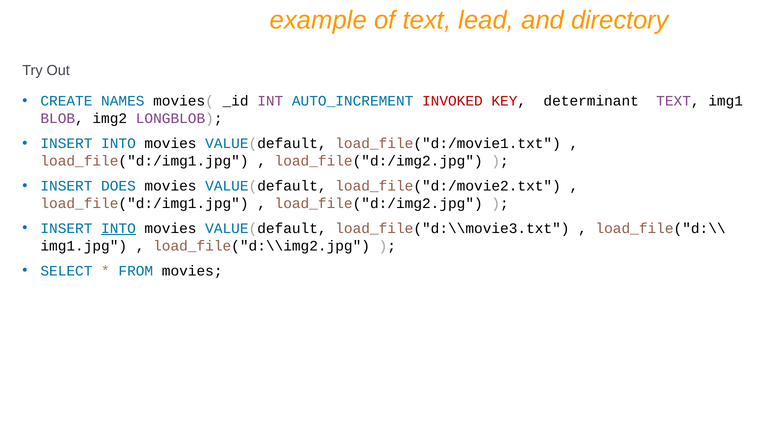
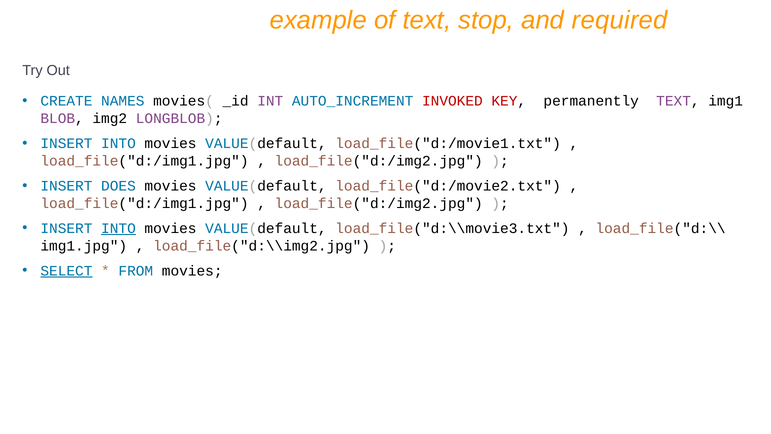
lead: lead -> stop
directory: directory -> required
determinant: determinant -> permanently
SELECT underline: none -> present
